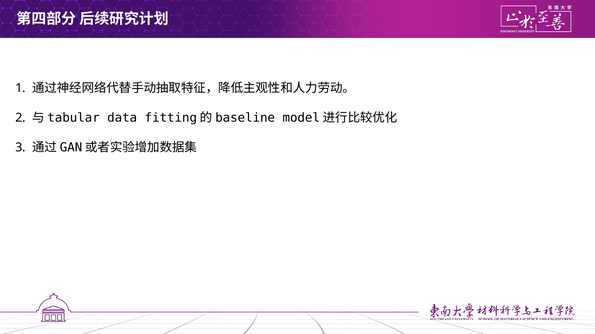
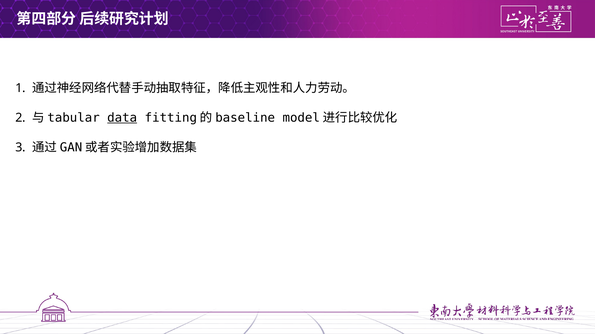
data underline: none -> present
